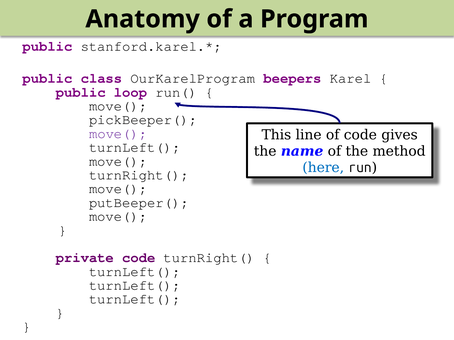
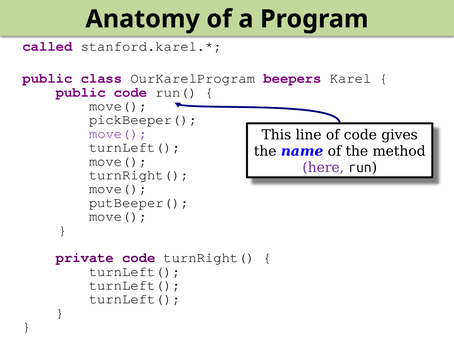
public at (48, 46): public -> called
public loop: loop -> code
here colour: blue -> purple
